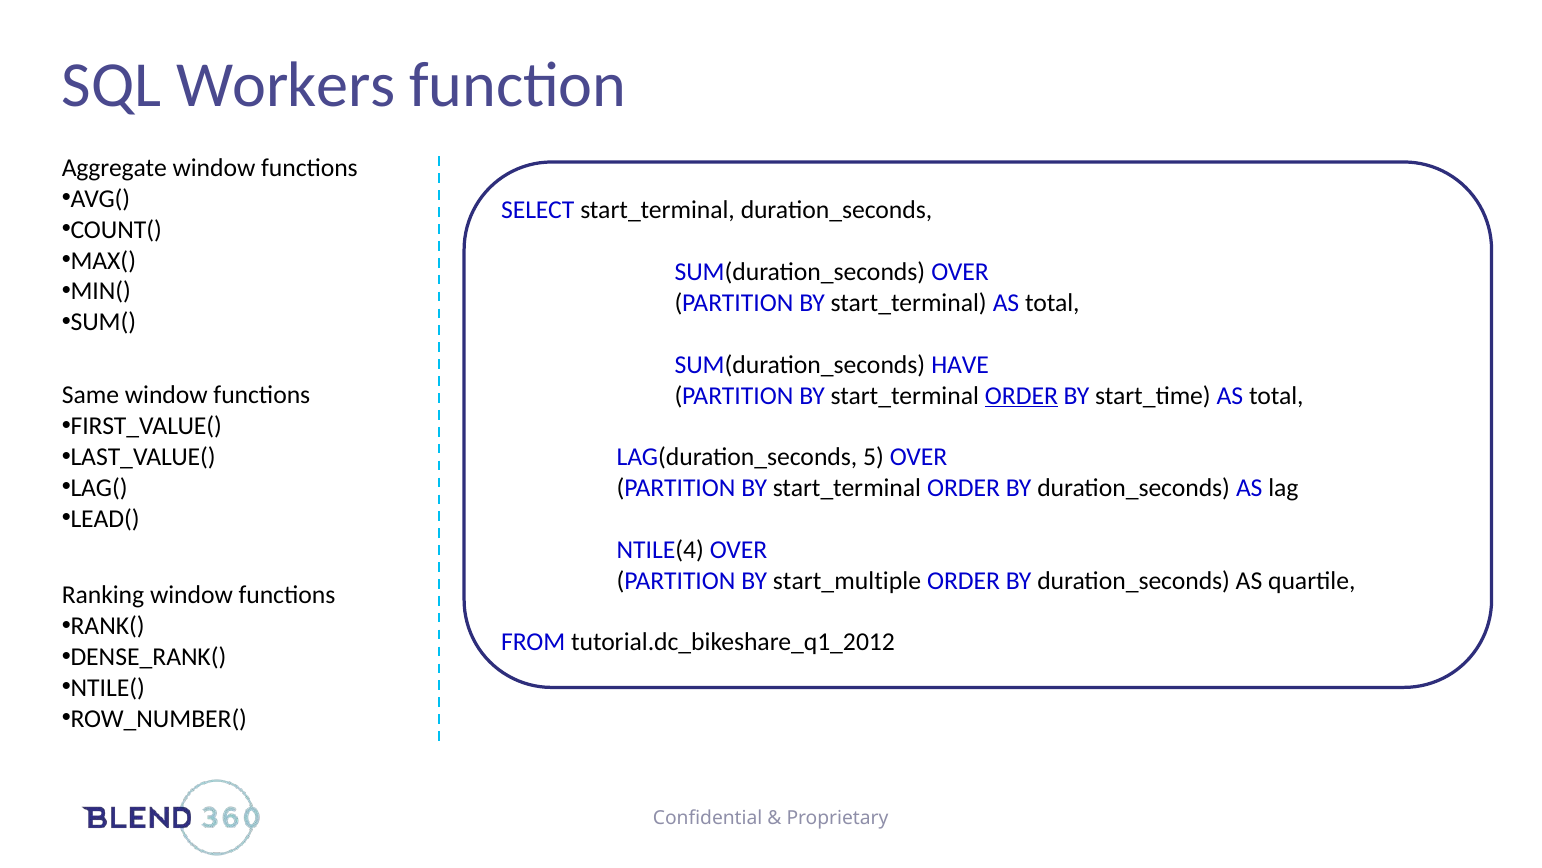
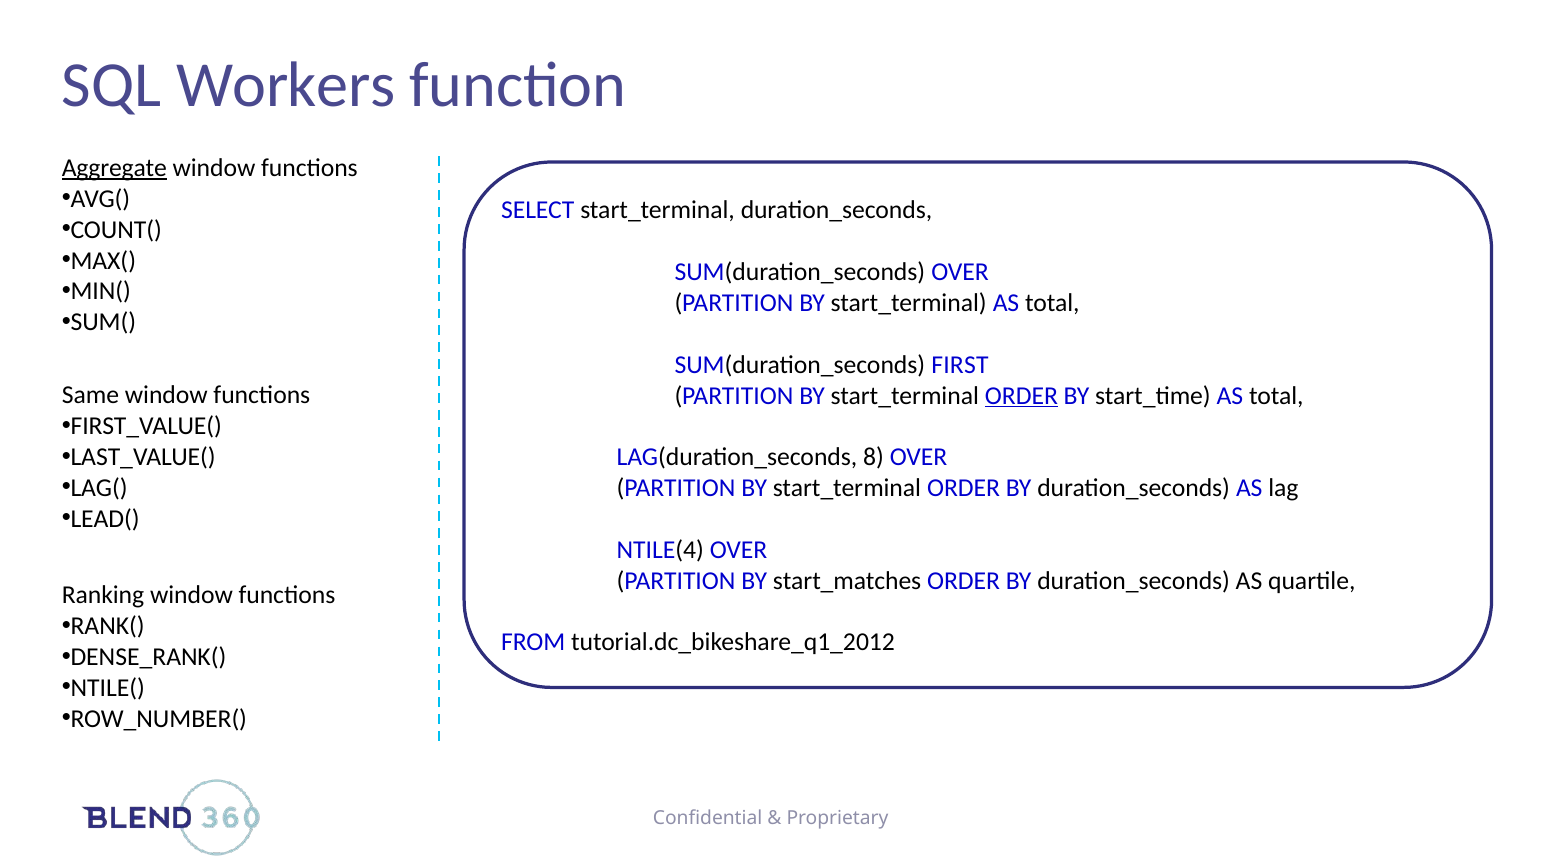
Aggregate underline: none -> present
HAVE: HAVE -> FIRST
5: 5 -> 8
start_multiple: start_multiple -> start_matches
